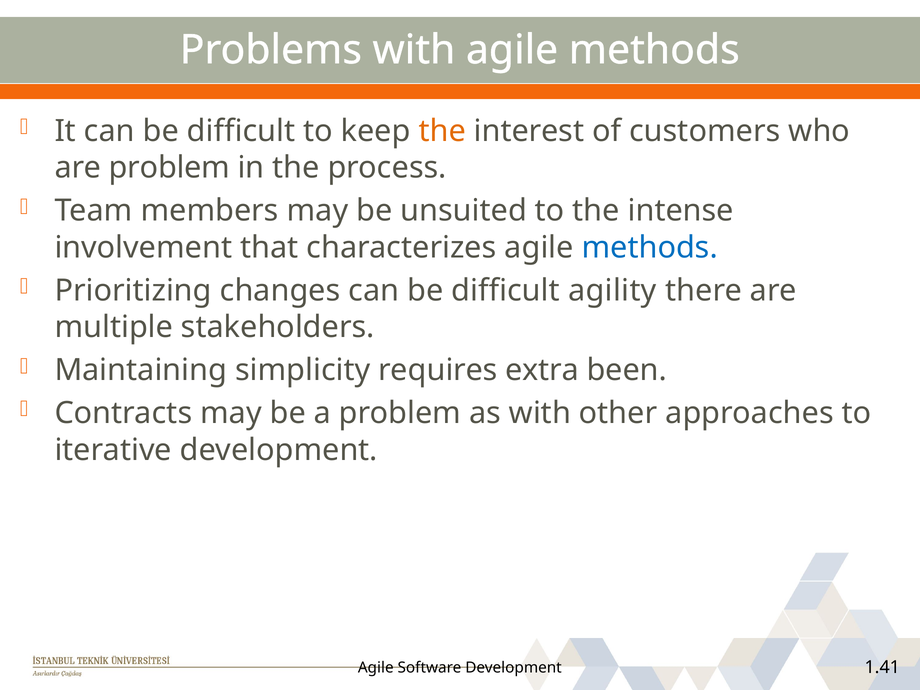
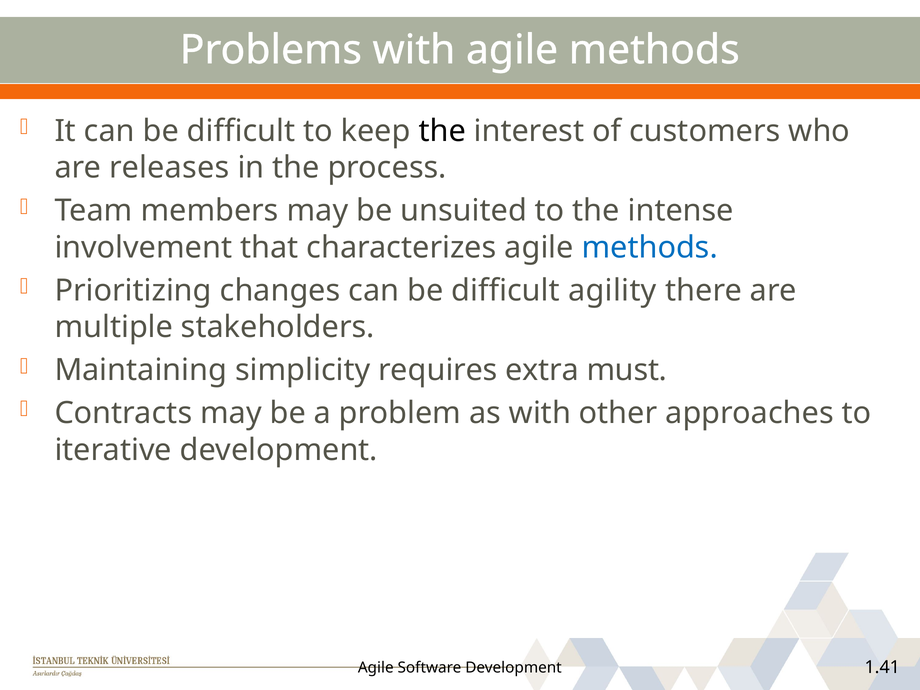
the at (442, 131) colour: orange -> black
are problem: problem -> releases
been: been -> must
